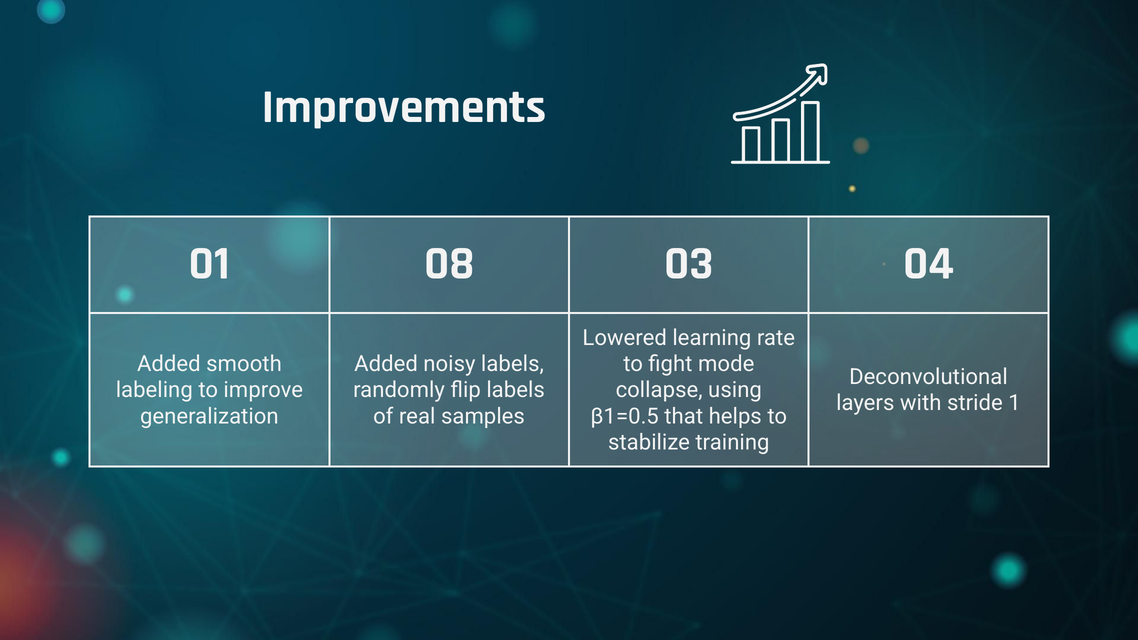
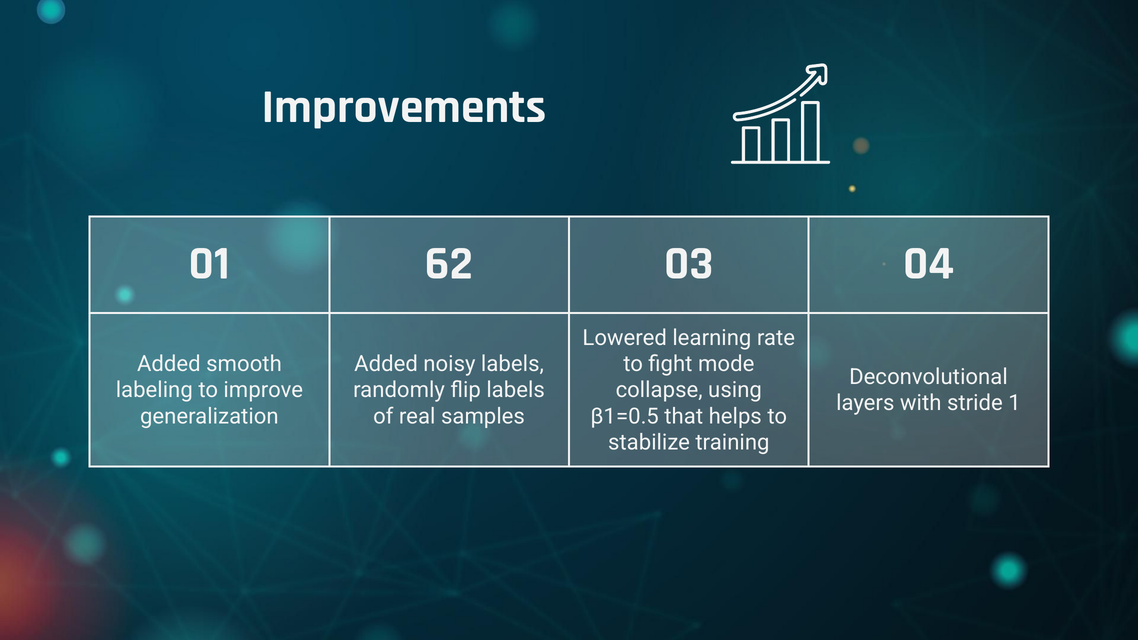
08: 08 -> 62
